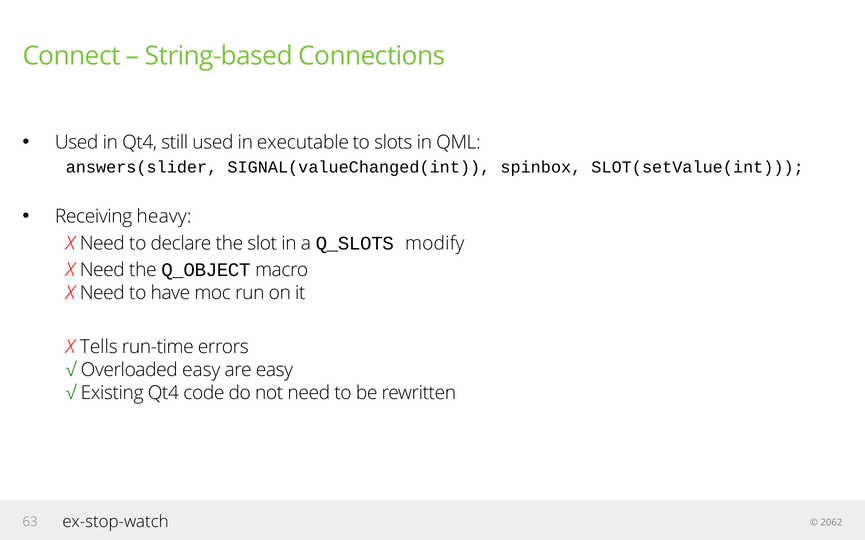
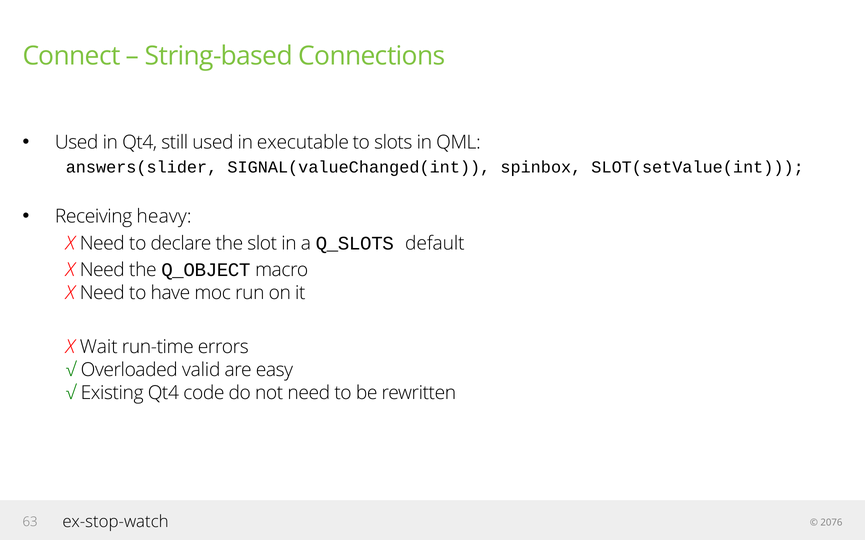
modify: modify -> default
Tells: Tells -> Wait
Overloaded easy: easy -> valid
2062: 2062 -> 2076
